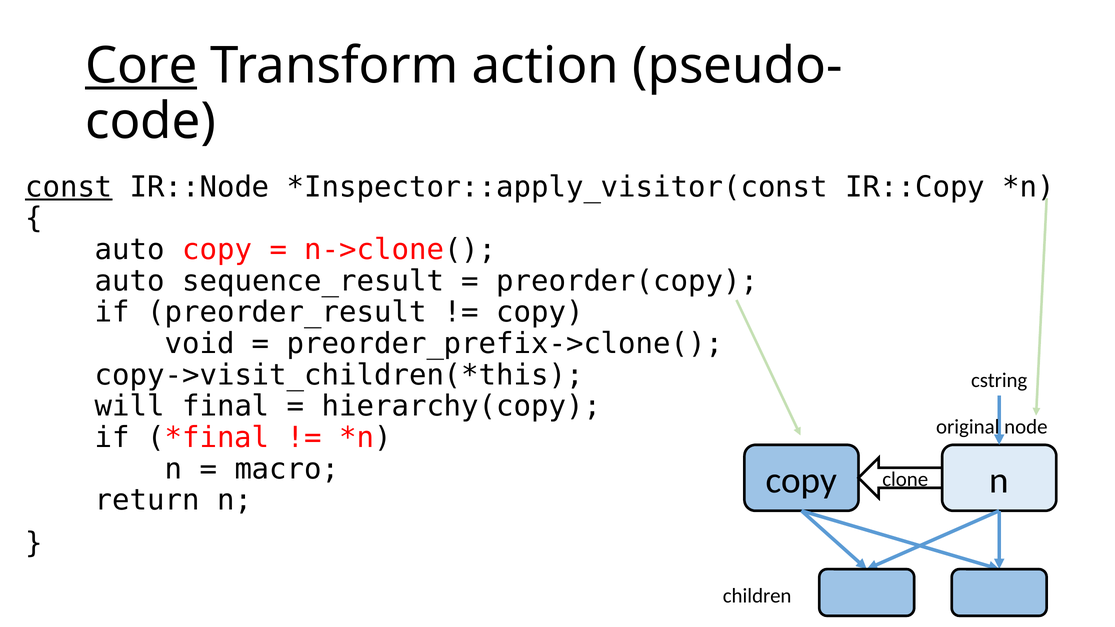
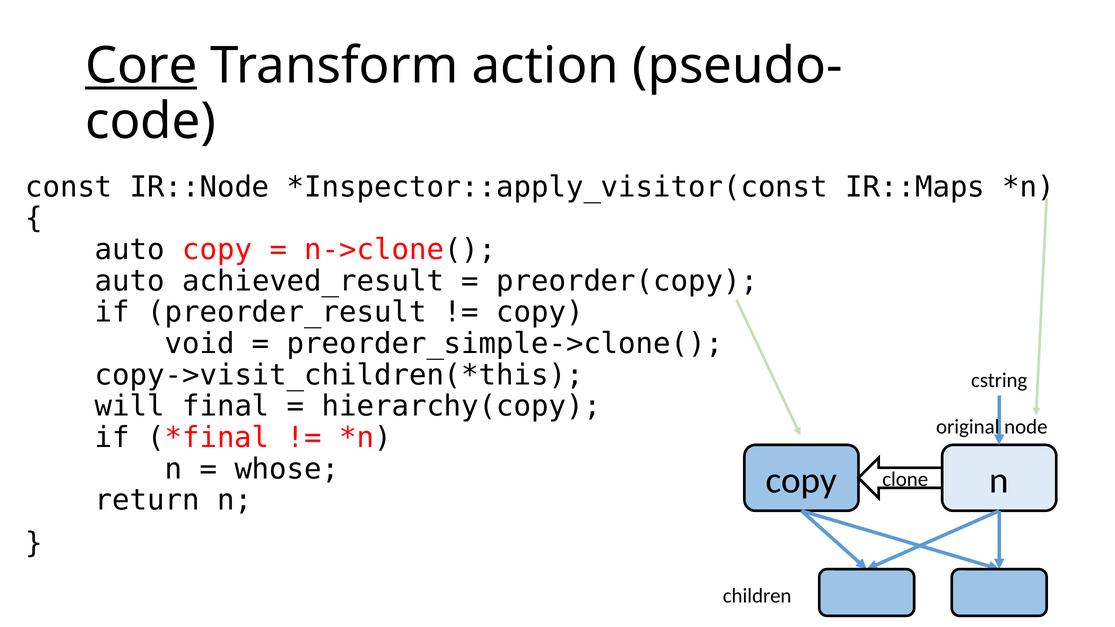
const underline: present -> none
IR::Copy: IR::Copy -> IR::Maps
sequence_result: sequence_result -> achieved_result
preorder_prefix->clone(: preorder_prefix->clone( -> preorder_simple->clone(
macro: macro -> whose
